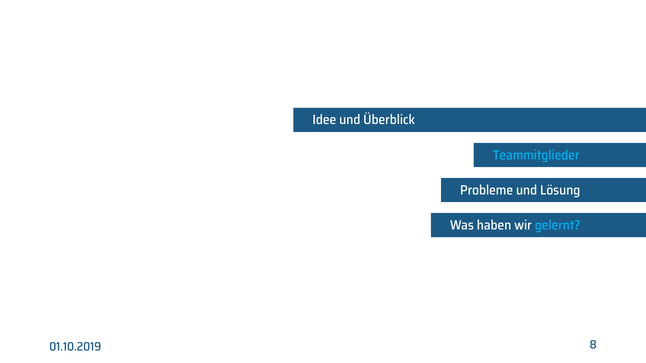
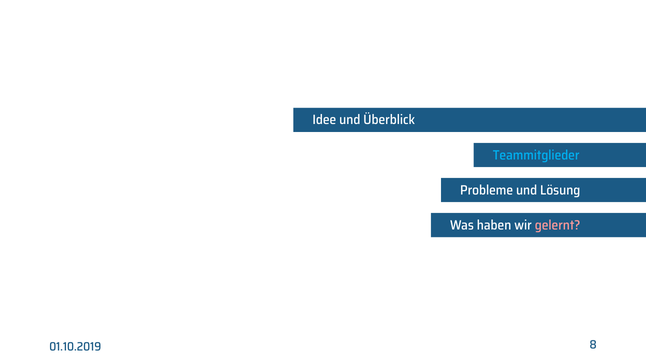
gelernt colour: light blue -> pink
